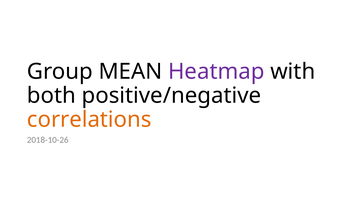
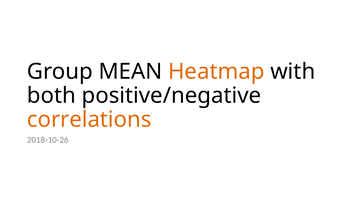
Heatmap colour: purple -> orange
